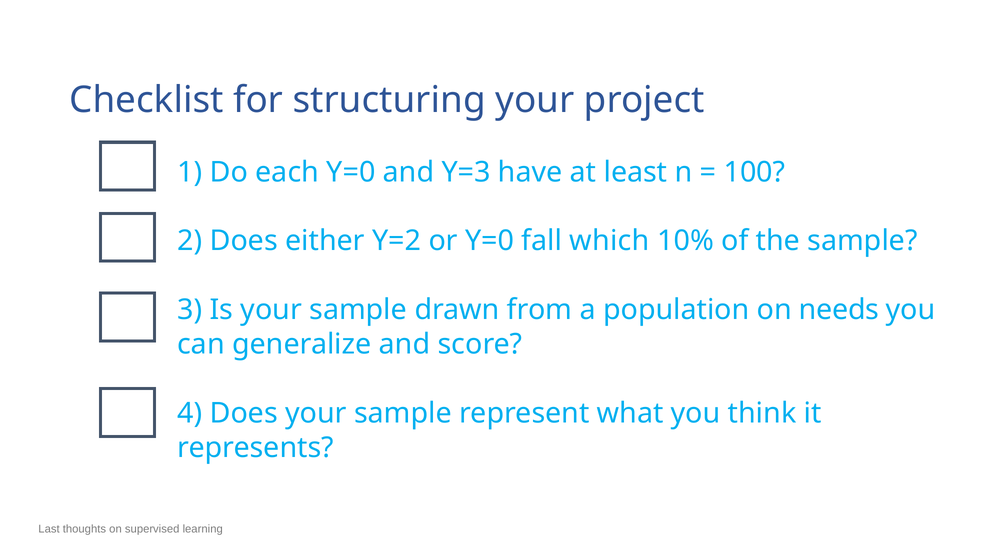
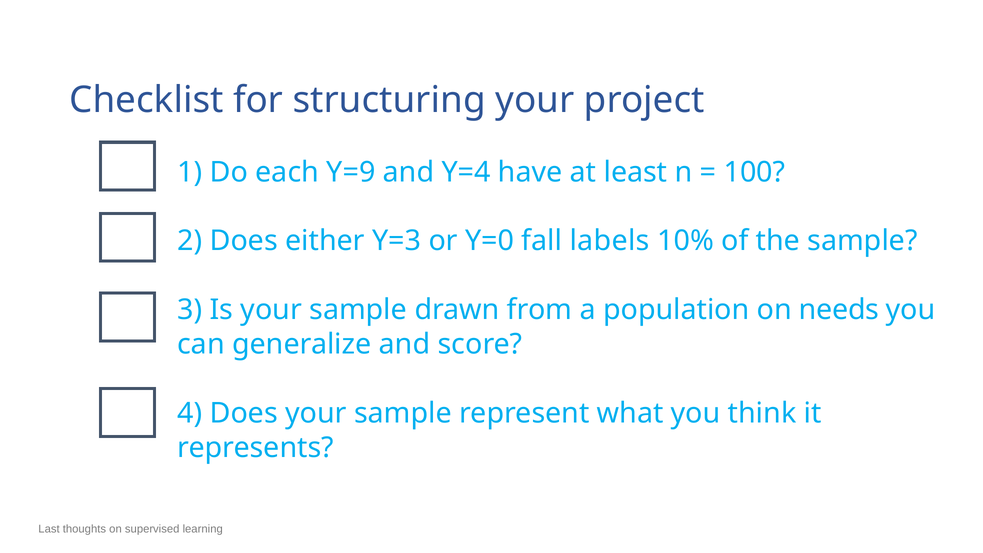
each Y=0: Y=0 -> Y=9
Y=3: Y=3 -> Y=4
Y=2: Y=2 -> Y=3
which: which -> labels
